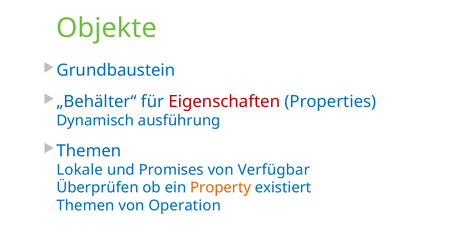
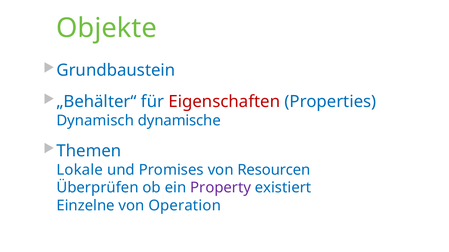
ausführung: ausführung -> dynamische
Verfügbar: Verfügbar -> Resourcen
Property colour: orange -> purple
Themen at (86, 206): Themen -> Einzelne
